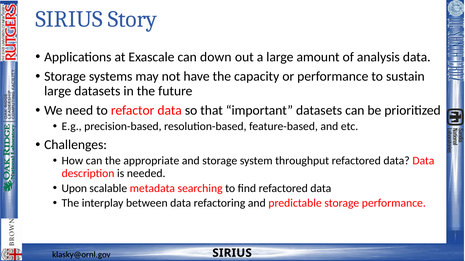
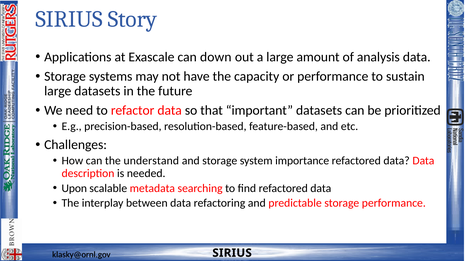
appropriate: appropriate -> understand
throughput: throughput -> importance
